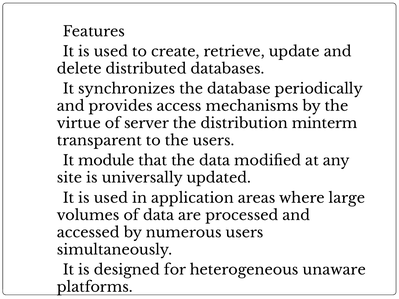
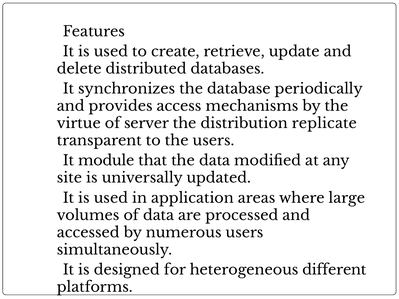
minterm: minterm -> replicate
unaware: unaware -> different
